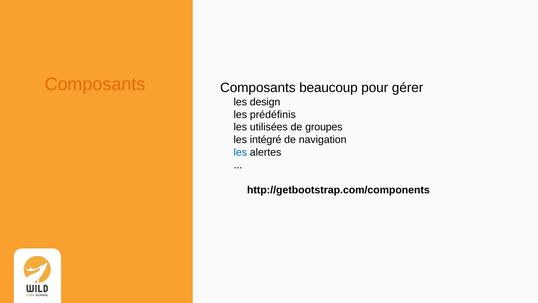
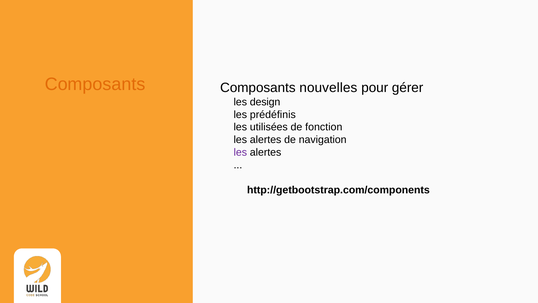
beaucoup: beaucoup -> nouvelles
groupes: groupes -> fonction
intégré at (266, 140): intégré -> alertes
les at (240, 152) colour: blue -> purple
